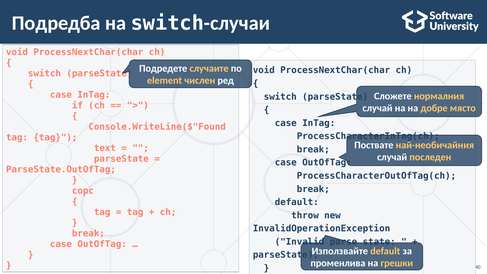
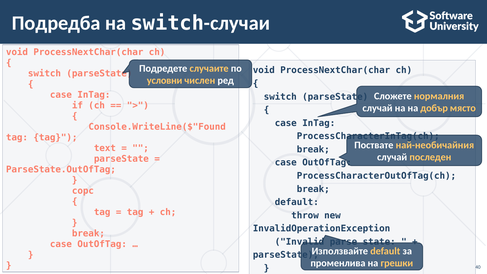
element: element -> условни
добре: добре -> добър
